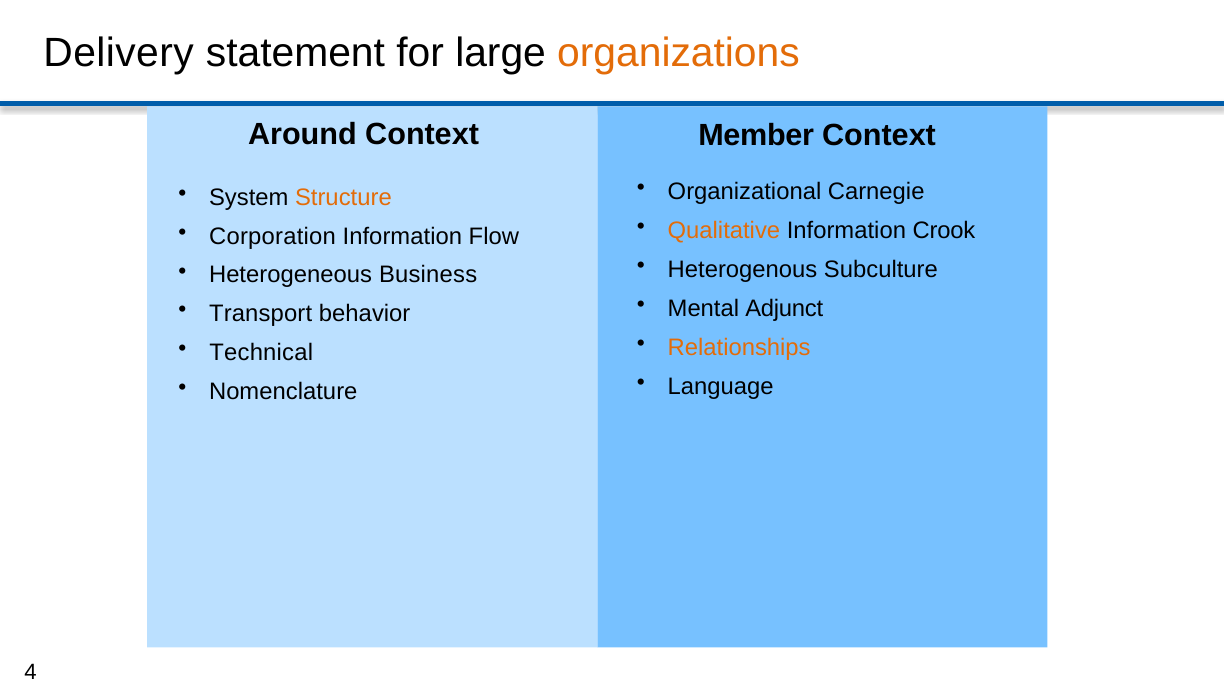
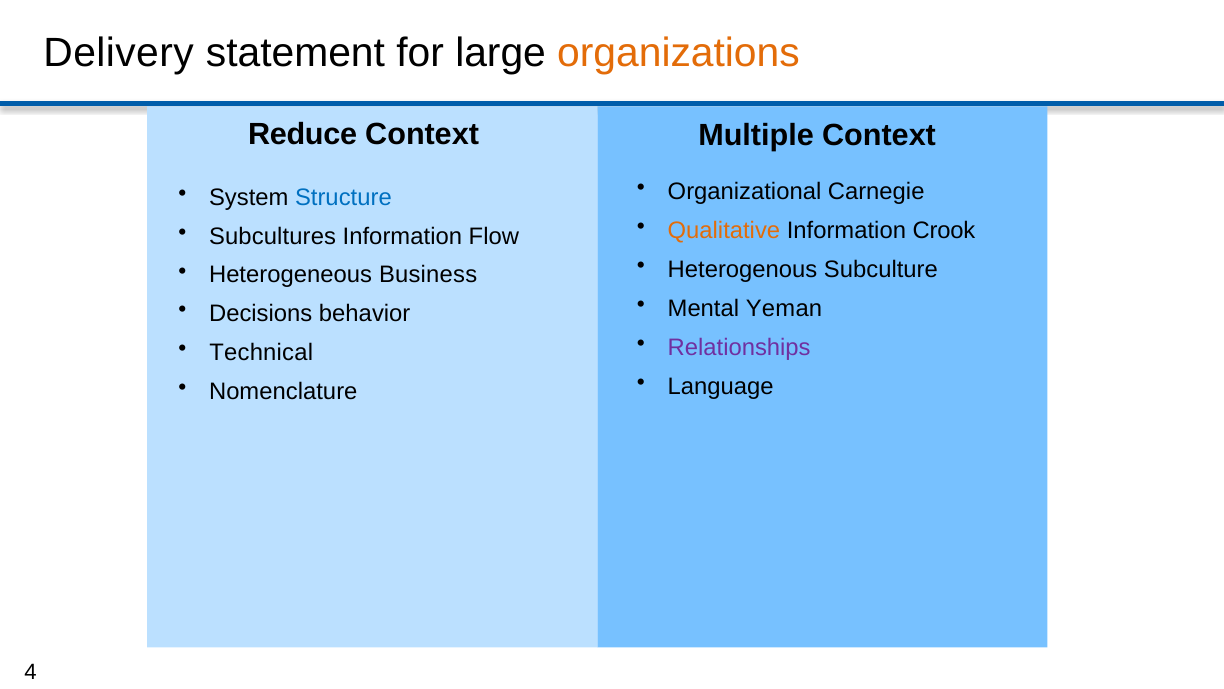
Around: Around -> Reduce
Member: Member -> Multiple
Structure colour: orange -> blue
Corporation: Corporation -> Subcultures
Adjunct: Adjunct -> Yeman
Transport: Transport -> Decisions
Relationships colour: orange -> purple
